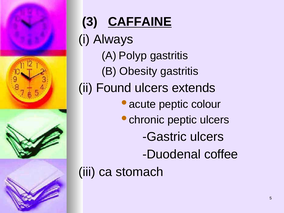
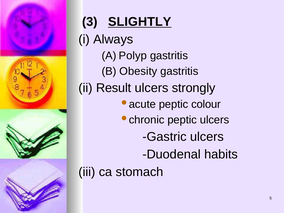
CAFFAINE: CAFFAINE -> SLIGHTLY
Found: Found -> Result
extends: extends -> strongly
coffee: coffee -> habits
